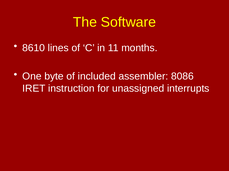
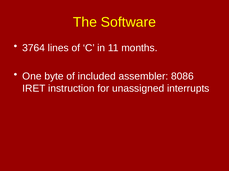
8610: 8610 -> 3764
